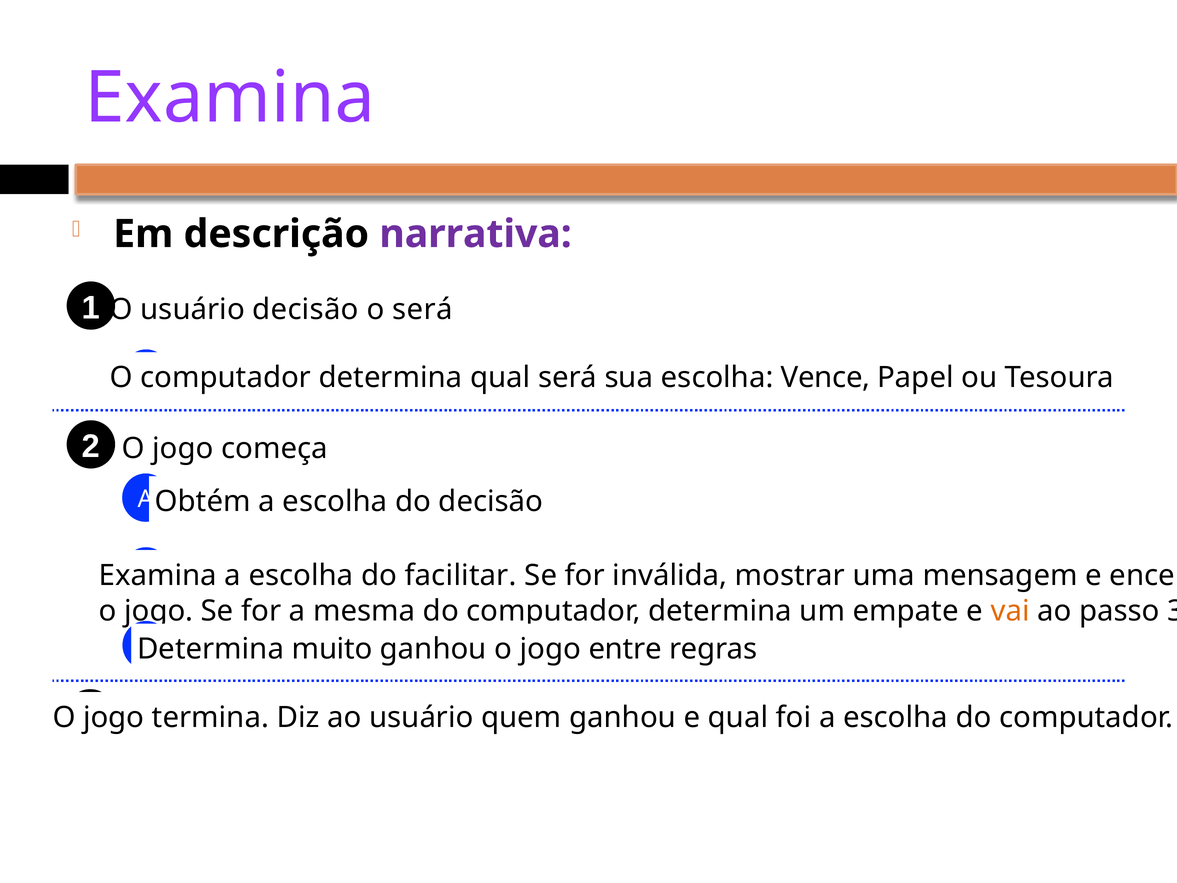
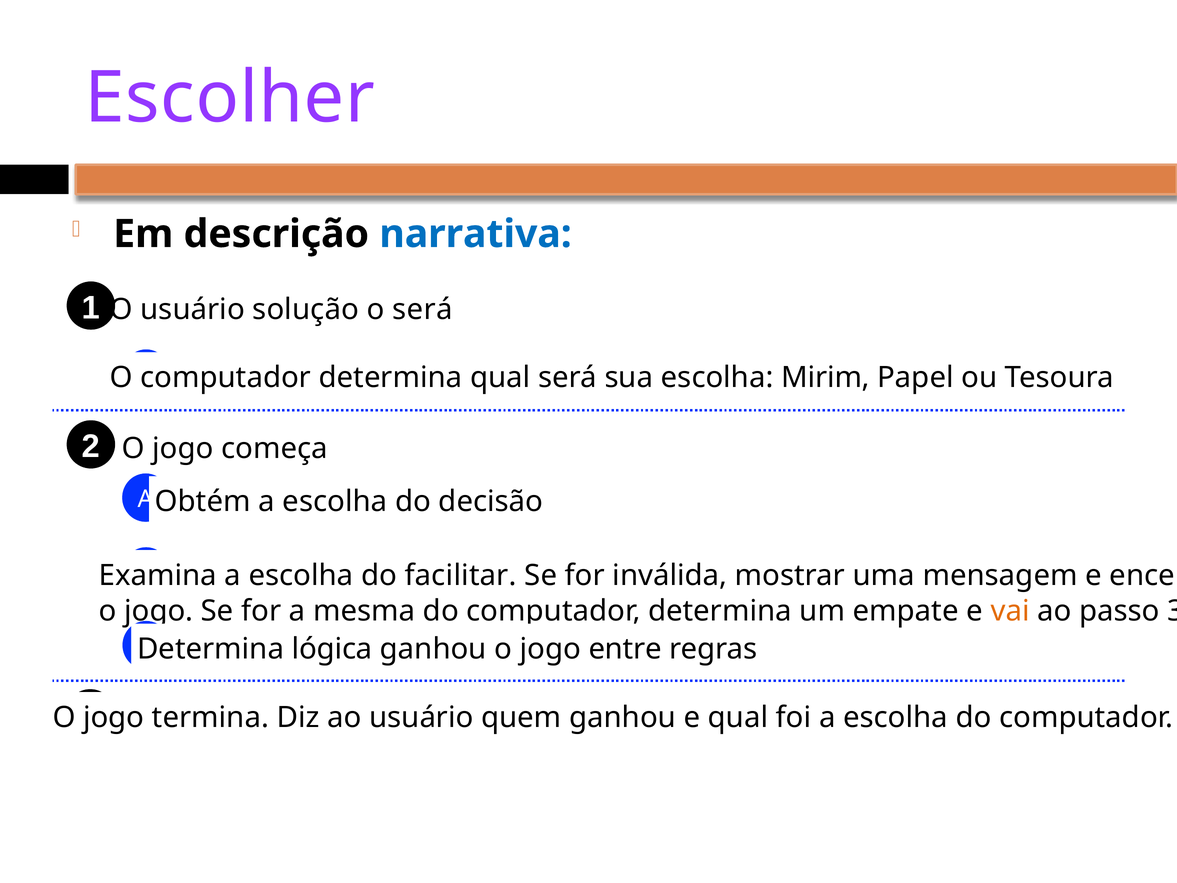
Examina at (230, 98): Examina -> Escolher
narrativa colour: purple -> blue
usuário decisão: decisão -> solução
Vence: Vence -> Mirim
muito: muito -> lógica
